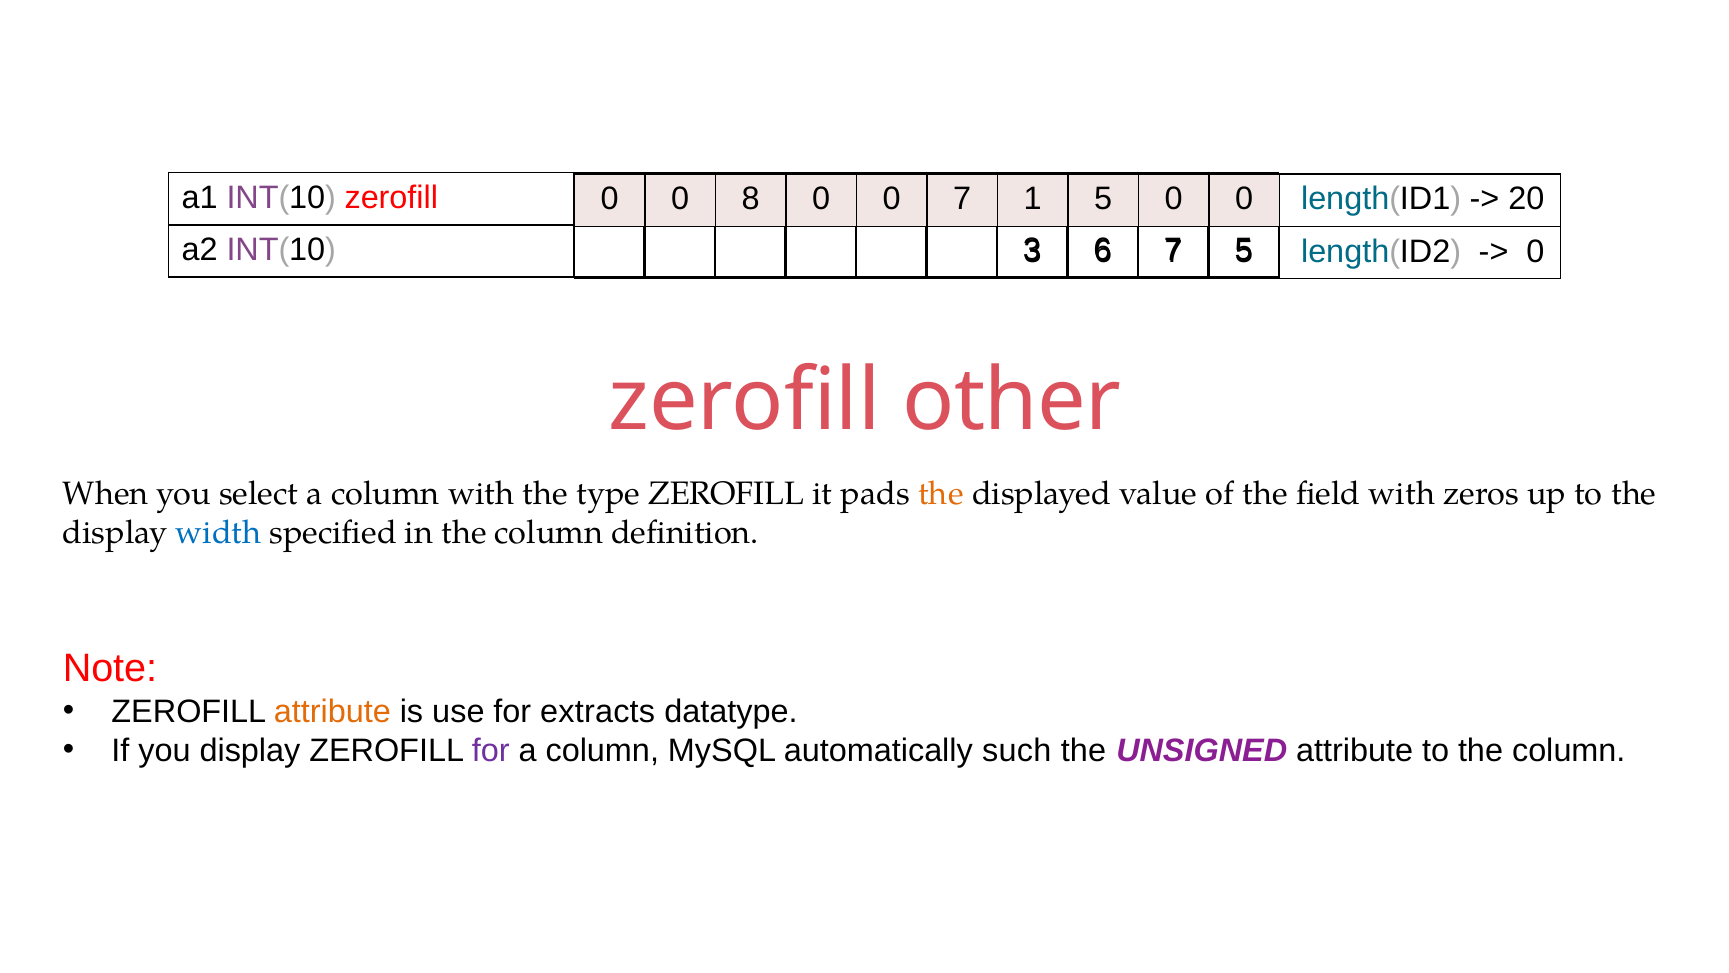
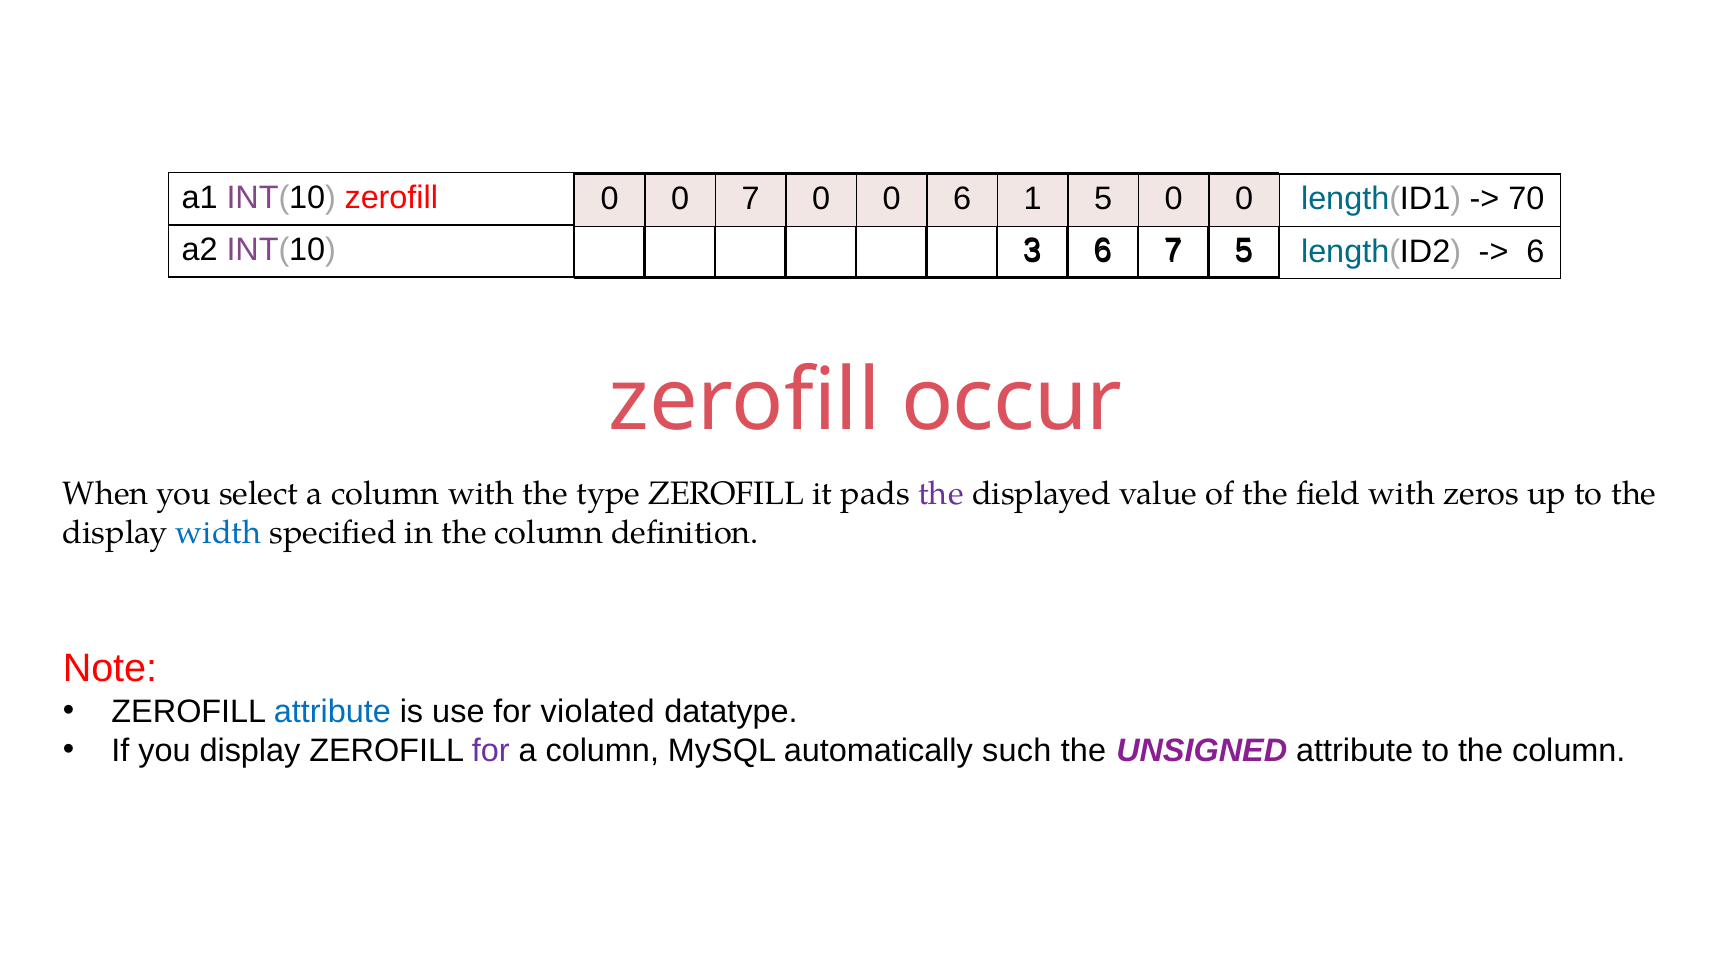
0 8: 8 -> 7
0 7: 7 -> 6
20: 20 -> 70
0 at (1535, 252): 0 -> 6
other: other -> occur
the at (941, 494) colour: orange -> purple
attribute at (332, 711) colour: orange -> blue
extracts: extracts -> violated
